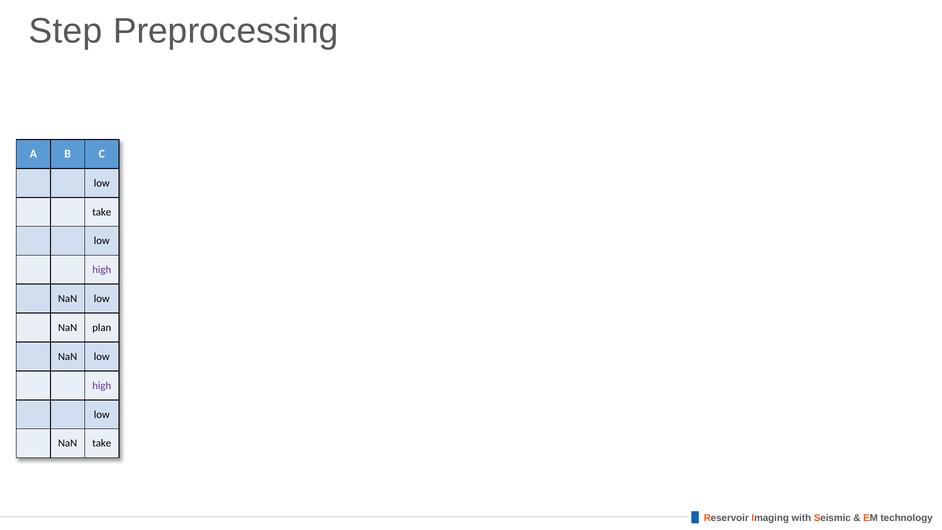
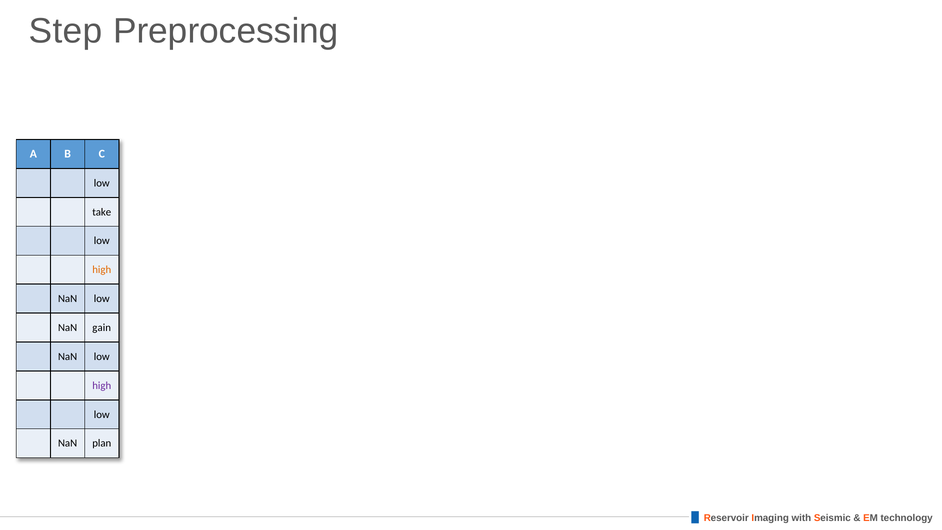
high at (102, 270) colour: purple -> orange
plan: plan -> gain
NaN take: take -> plan
